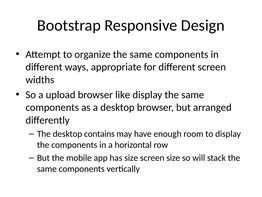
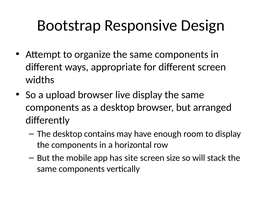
like: like -> live
has size: size -> site
